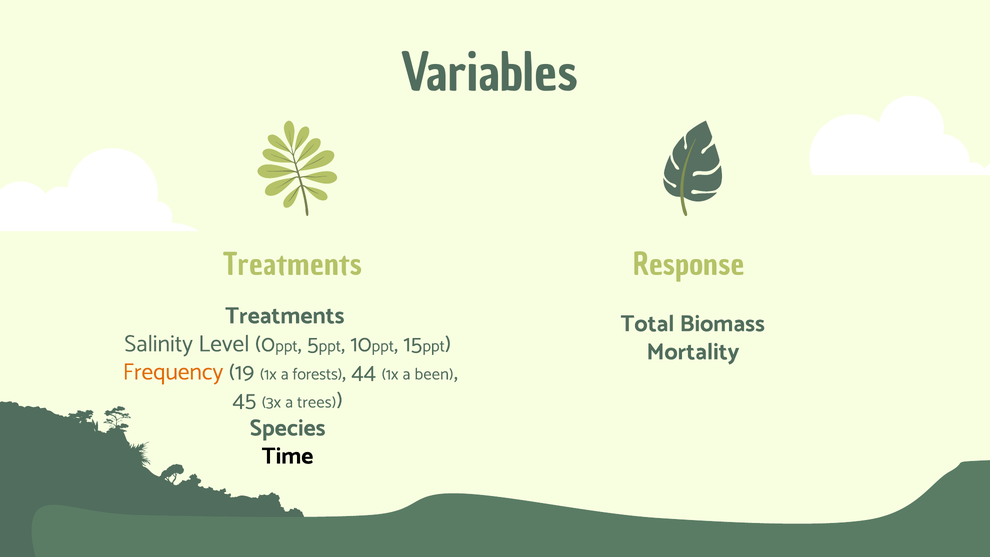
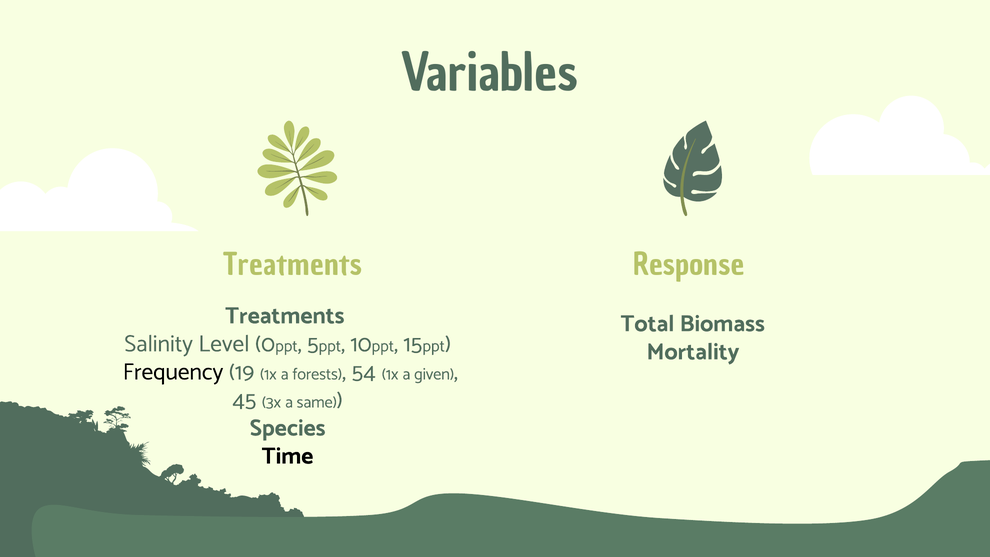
Frequency colour: orange -> black
44: 44 -> 54
been: been -> given
trees: trees -> same
